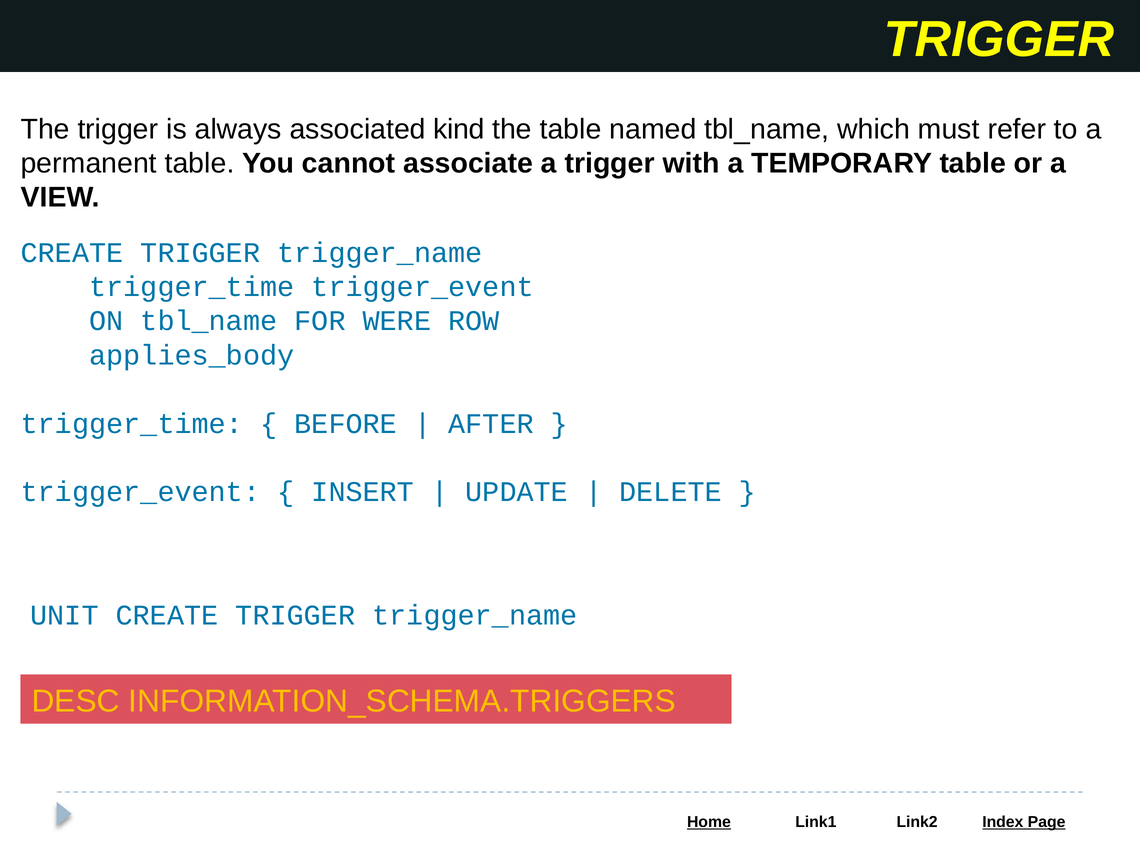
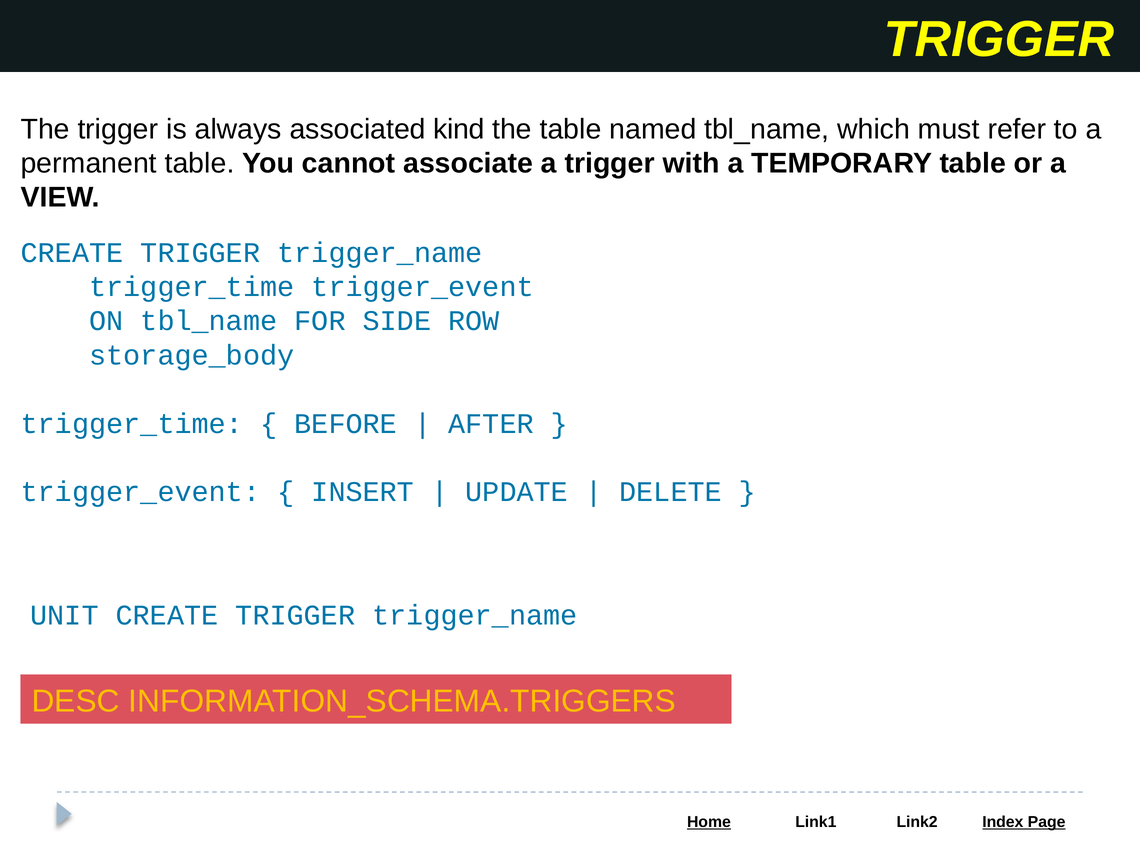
WERE: WERE -> SIDE
applies_body: applies_body -> storage_body
